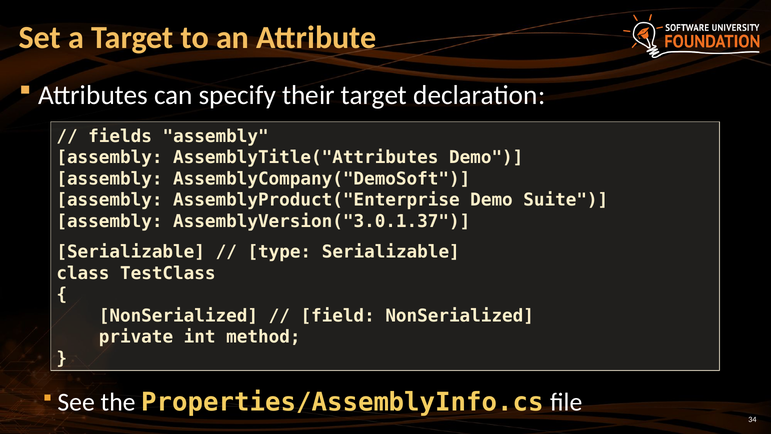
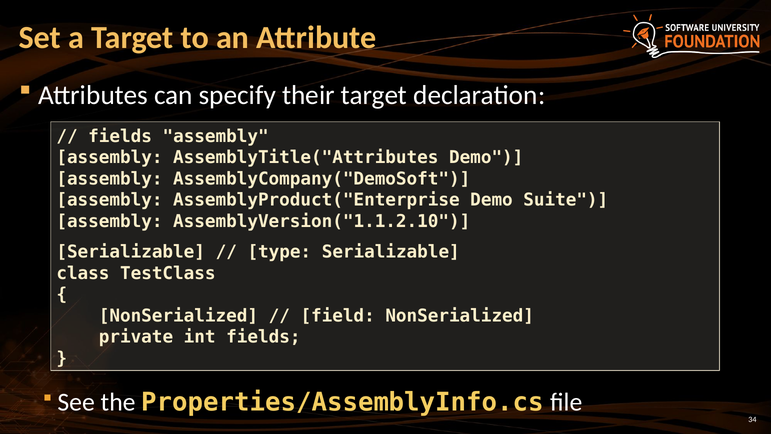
AssemblyVersion("3.0.1.37: AssemblyVersion("3.0.1.37 -> AssemblyVersion("1.1.2.10
int method: method -> fields
